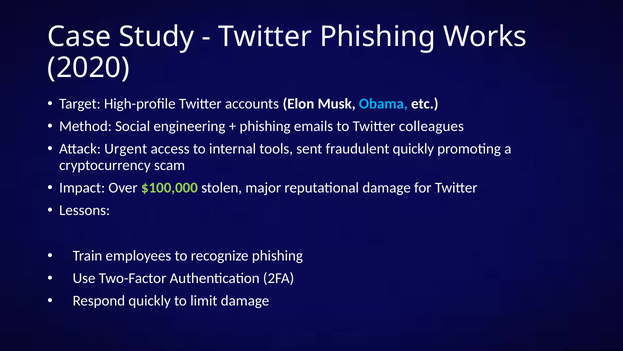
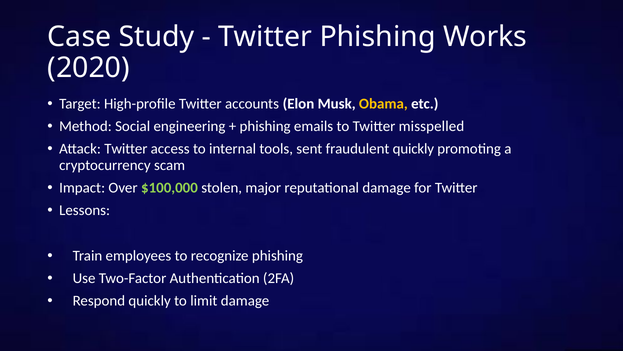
Obama colour: light blue -> yellow
colleagues: colleagues -> misspelled
Attack Urgent: Urgent -> Twitter
